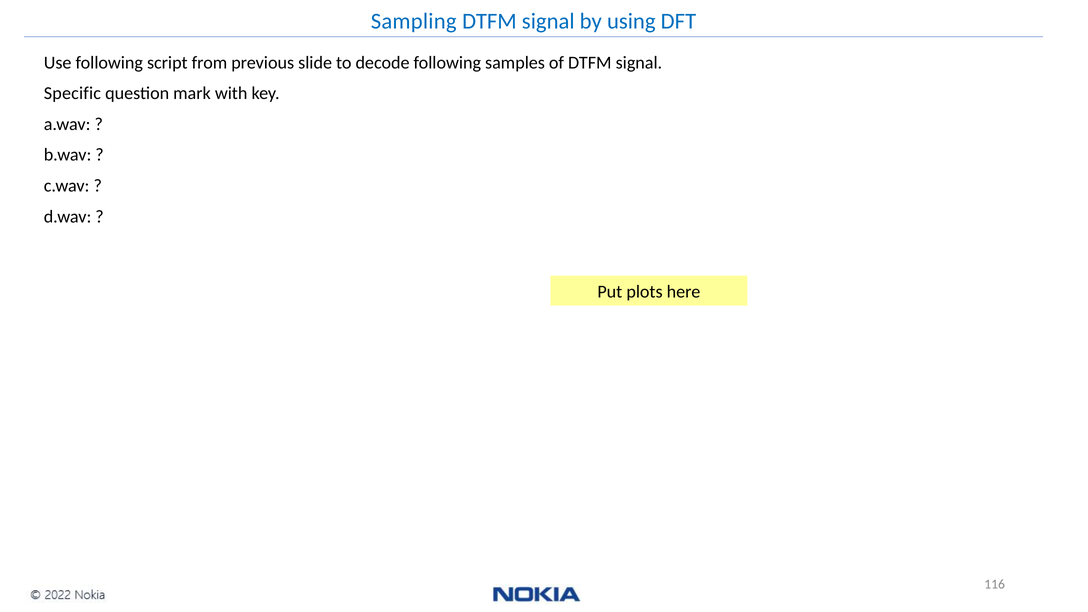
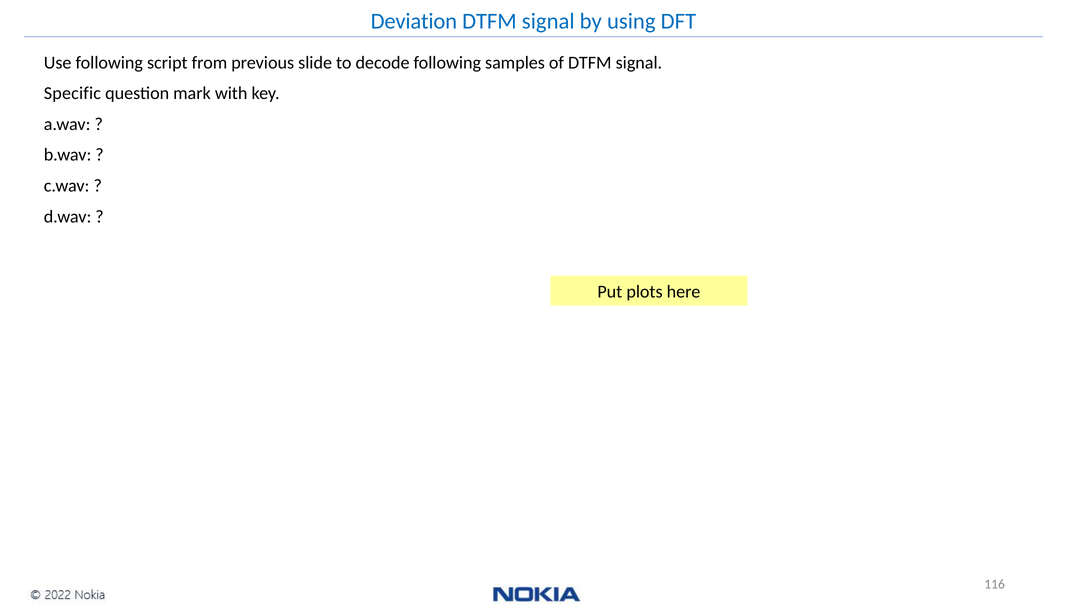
Sampling: Sampling -> Deviation
